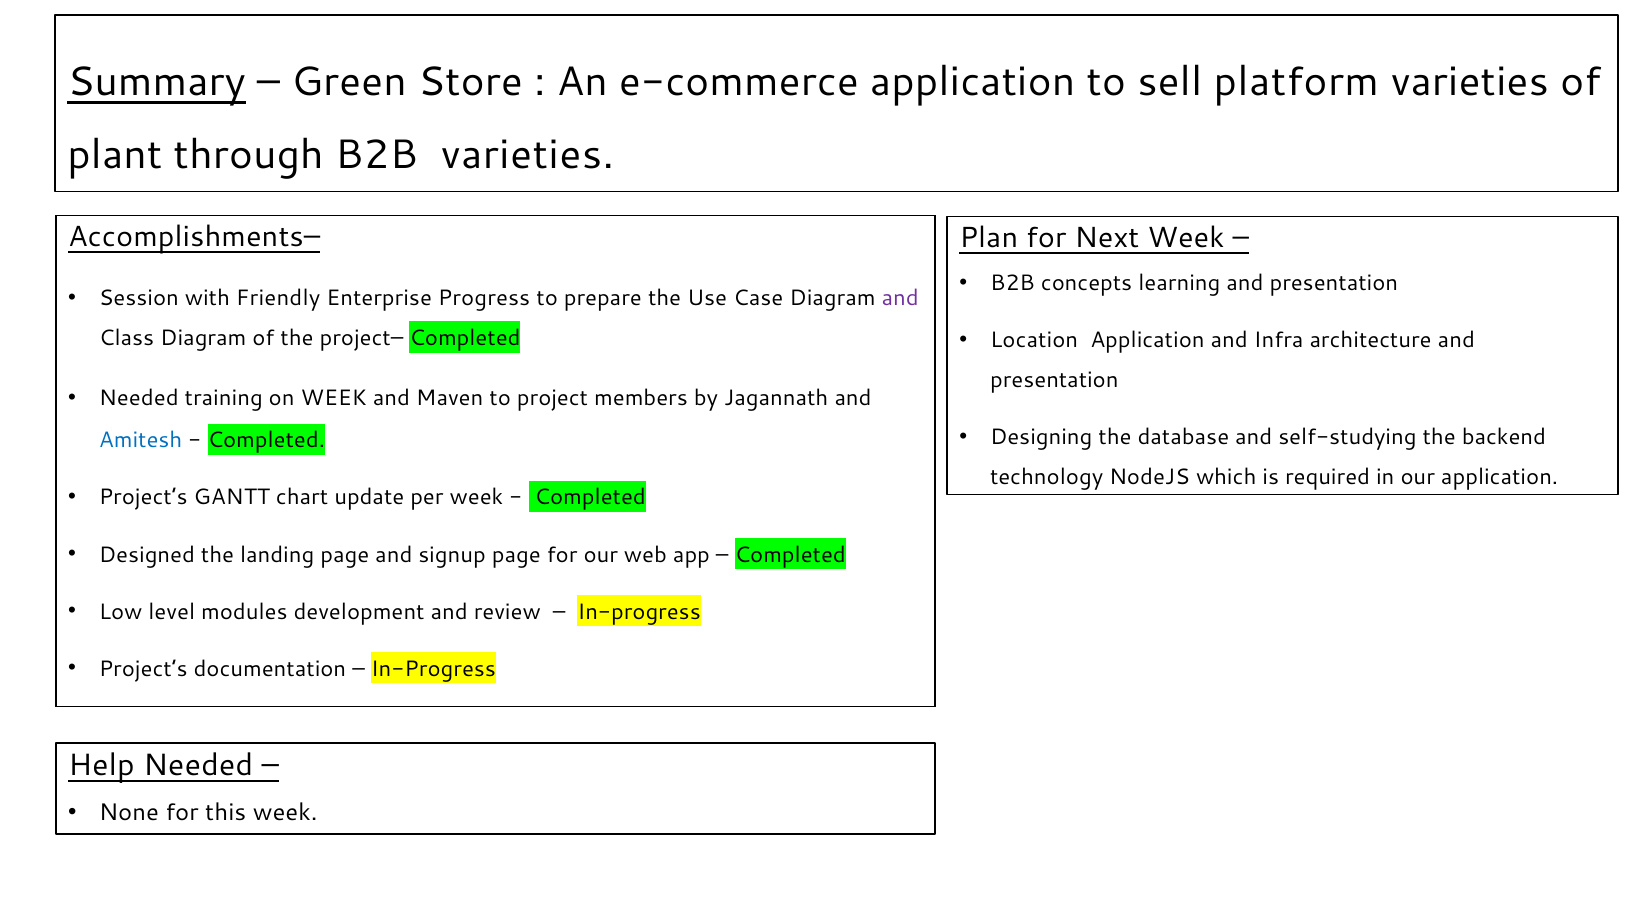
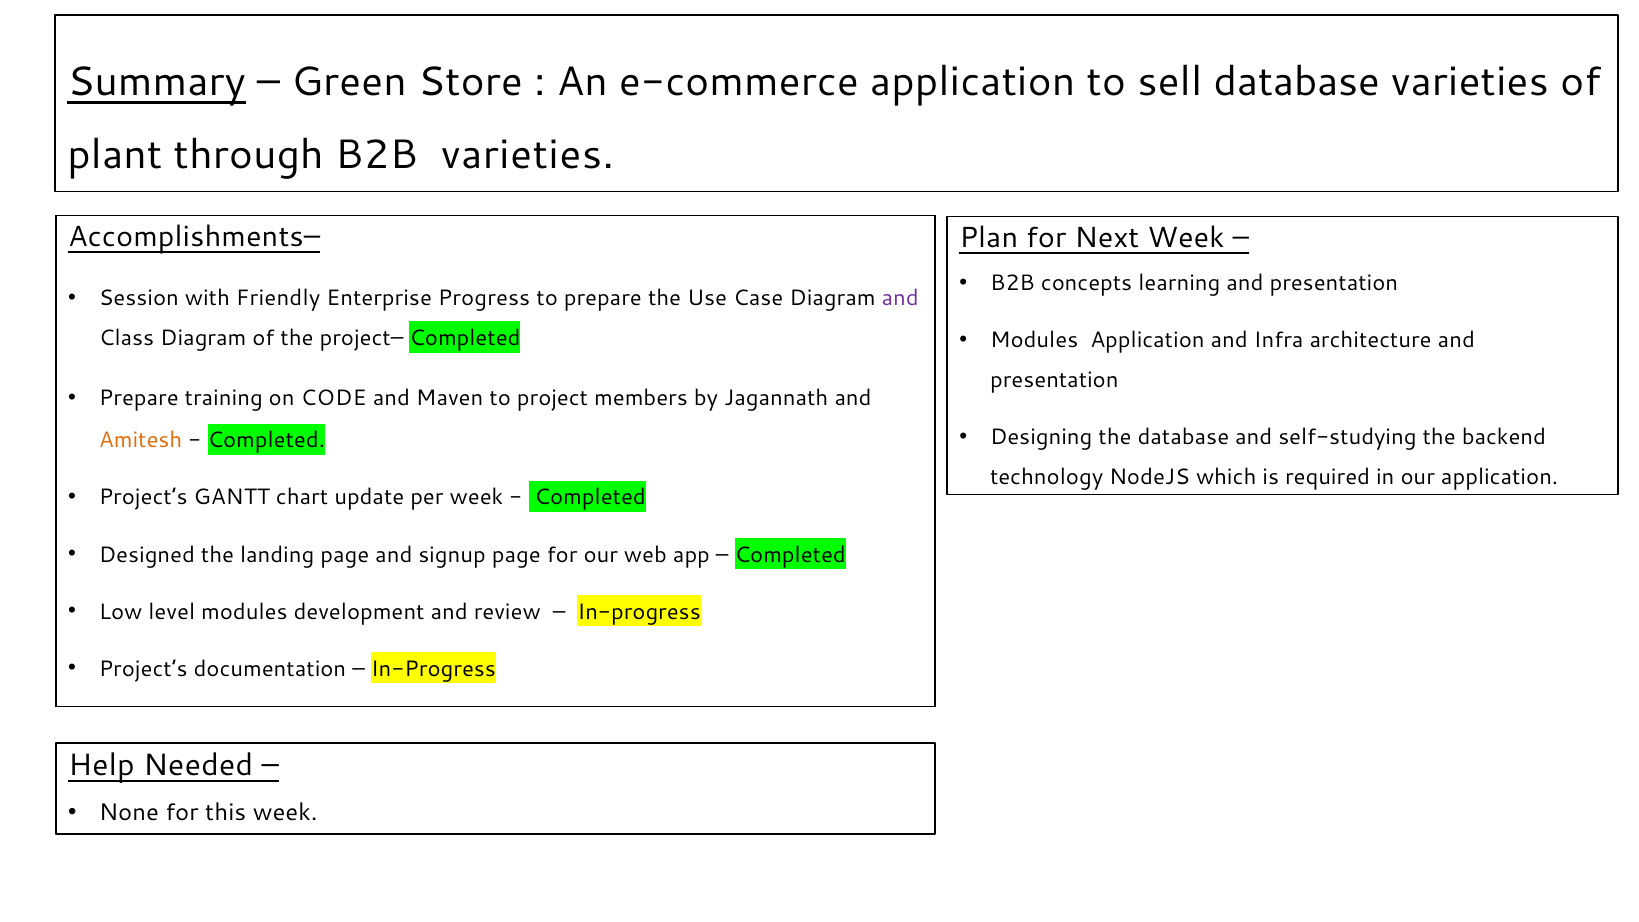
sell platform: platform -> database
Location at (1034, 340): Location -> Modules
Needed at (139, 398): Needed -> Prepare
on WEEK: WEEK -> CODE
Amitesh colour: blue -> orange
